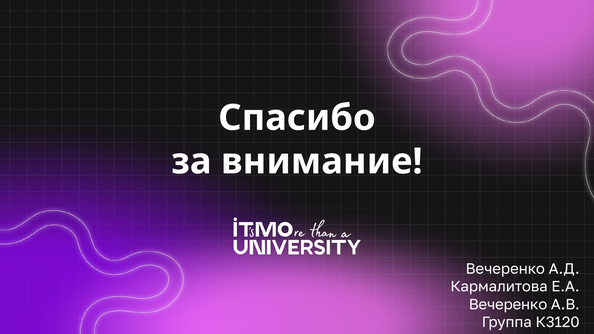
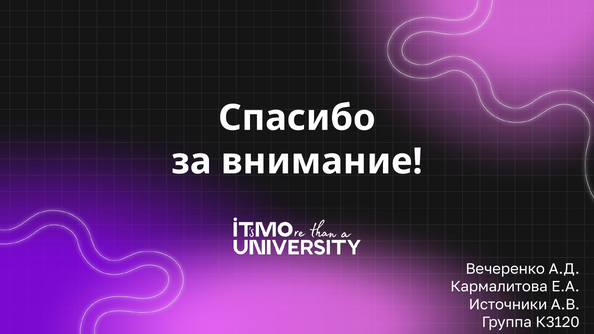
Вечеренко at (508, 305): Вечеренко -> Источники
